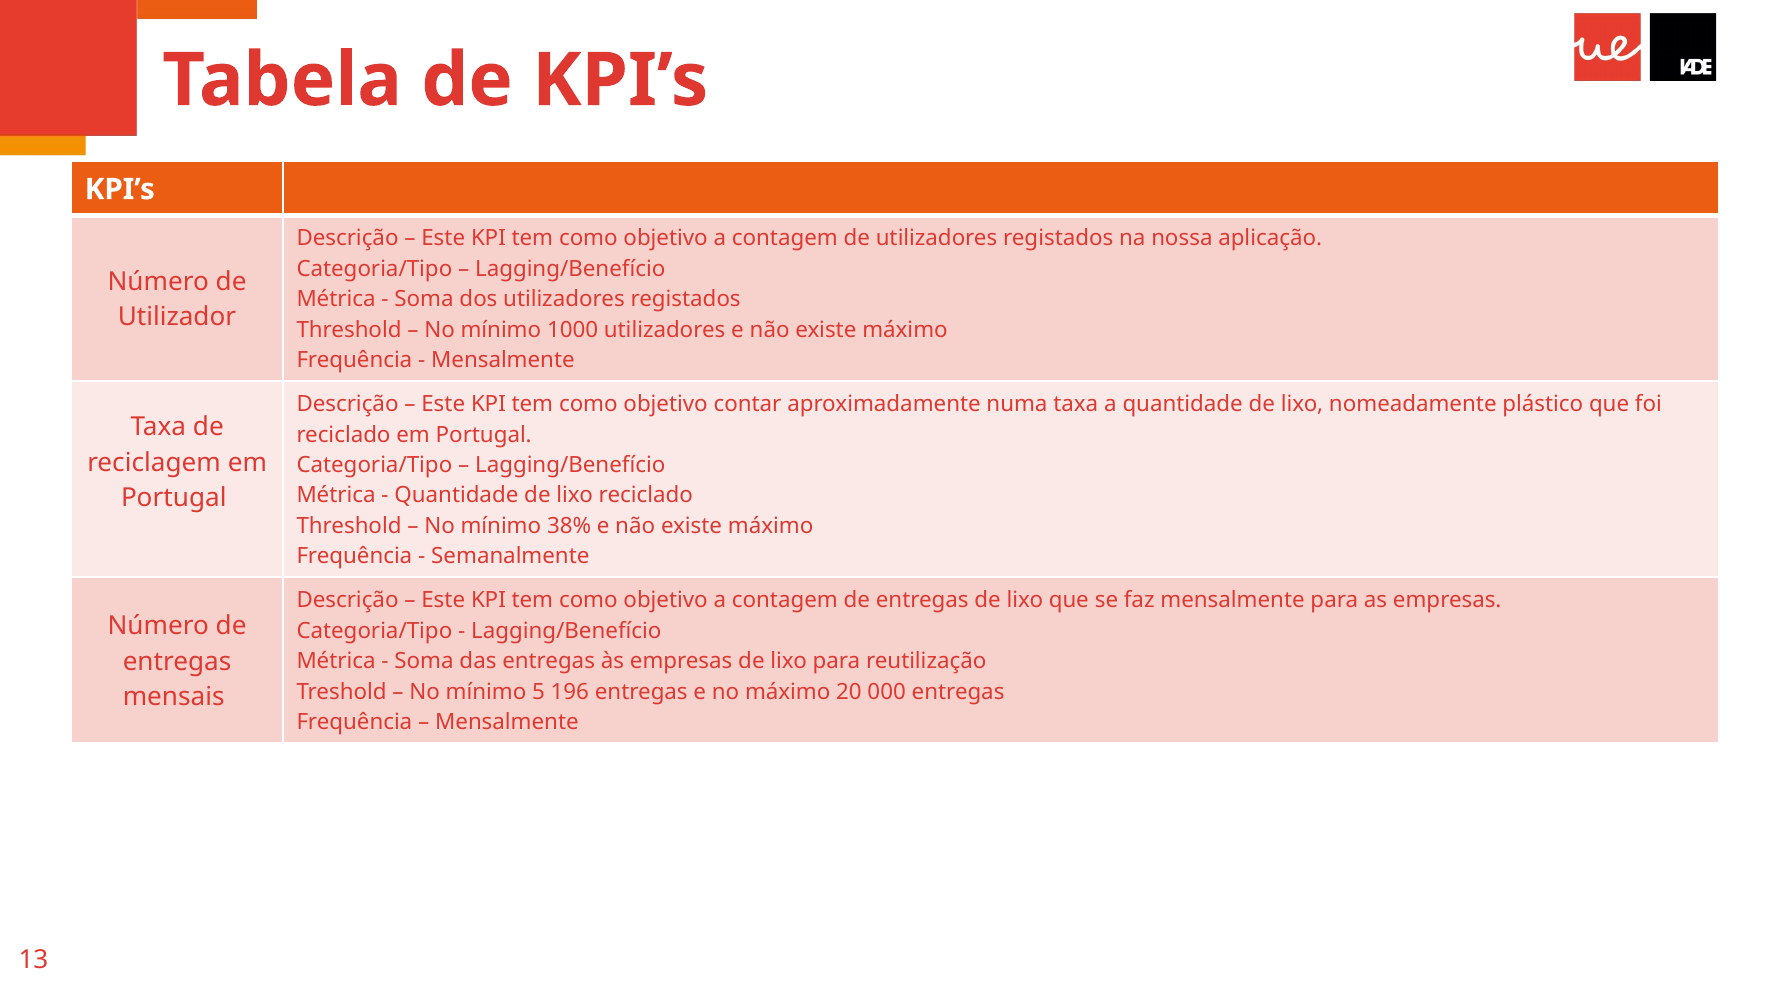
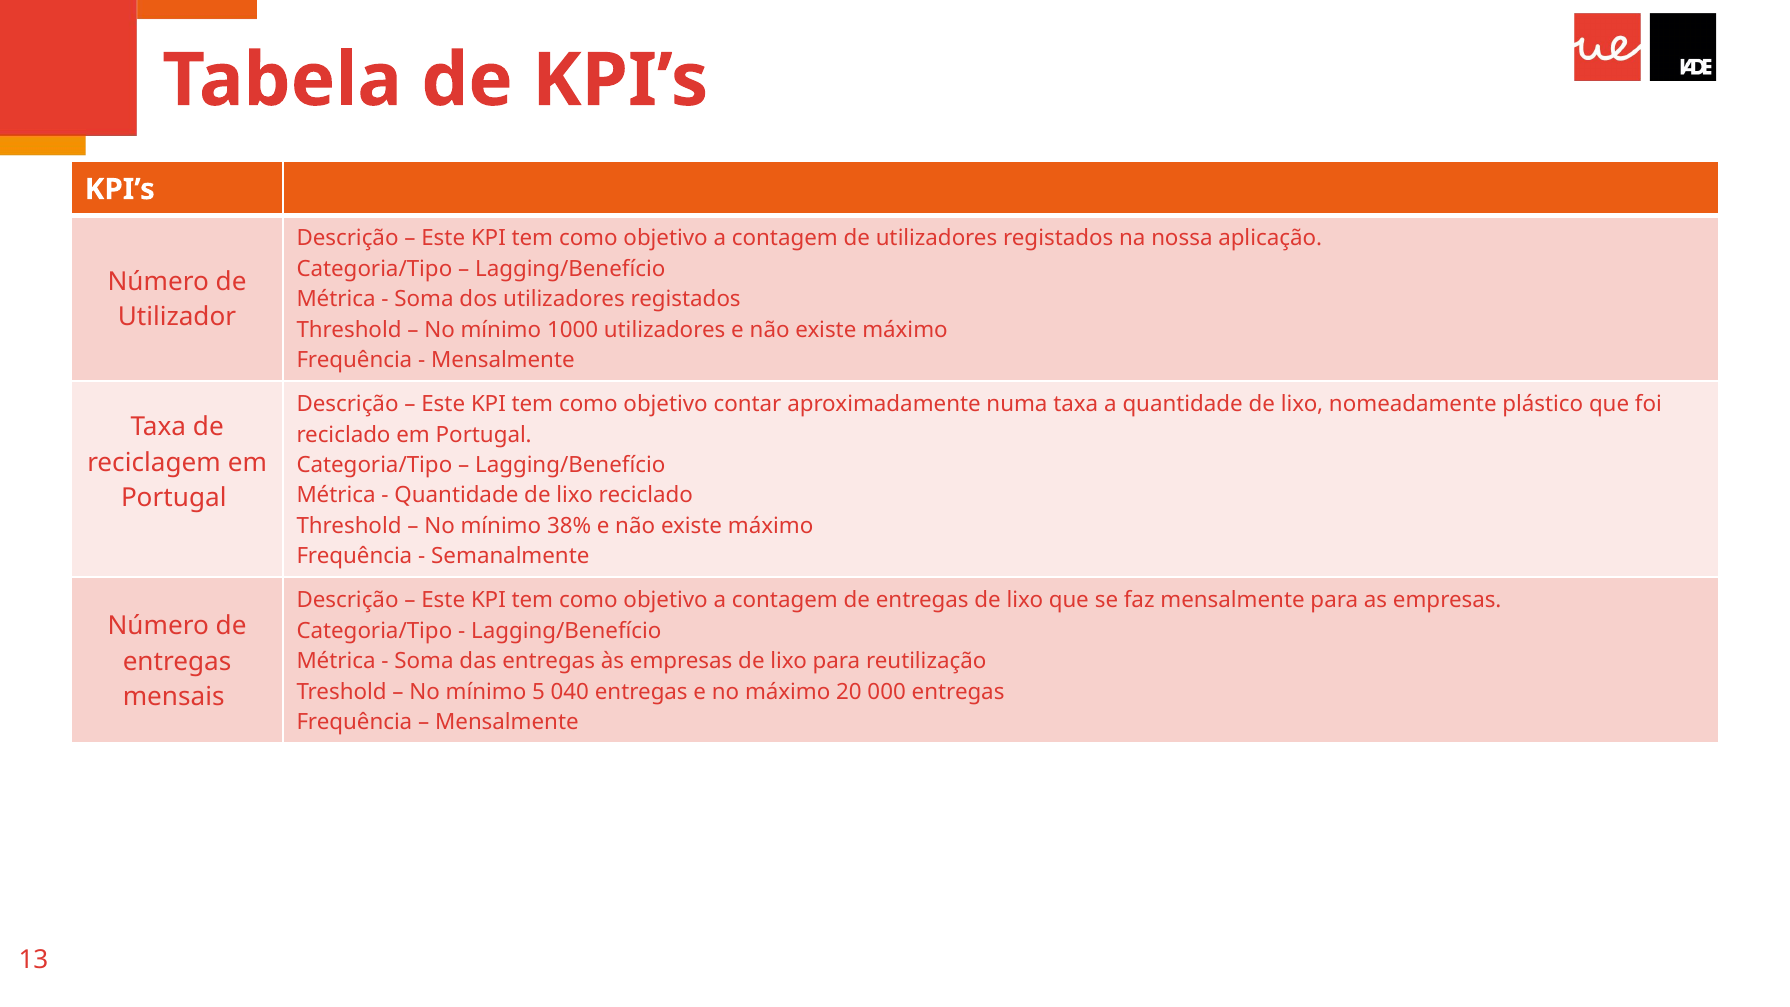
196: 196 -> 040
